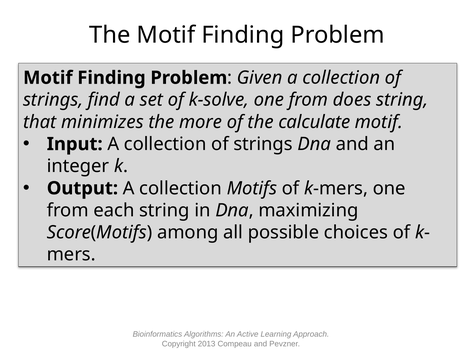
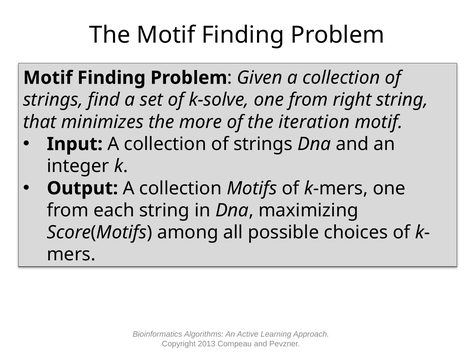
does: does -> right
calculate: calculate -> iteration
